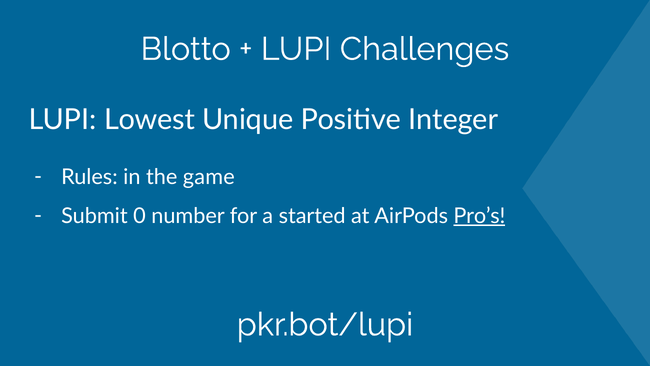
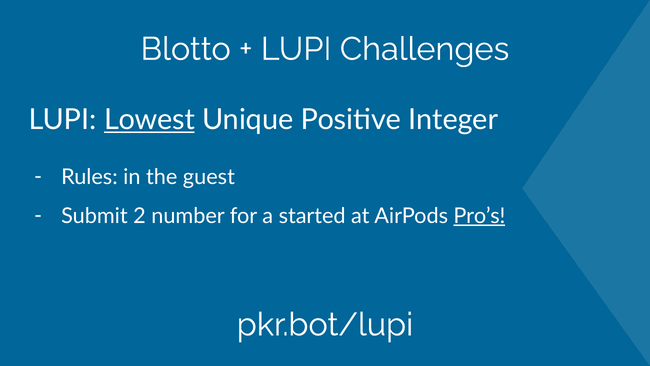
Lowest underline: none -> present
game: game -> guest
0: 0 -> 2
